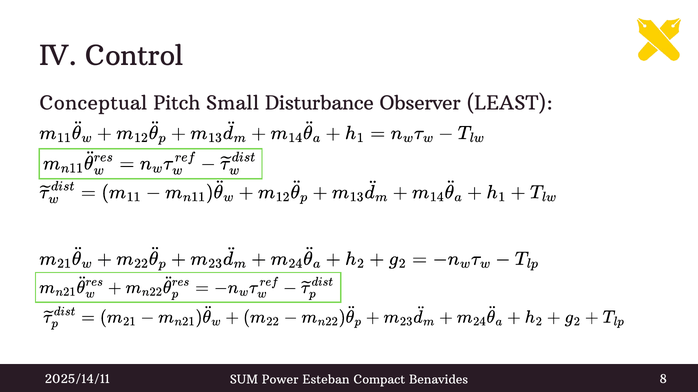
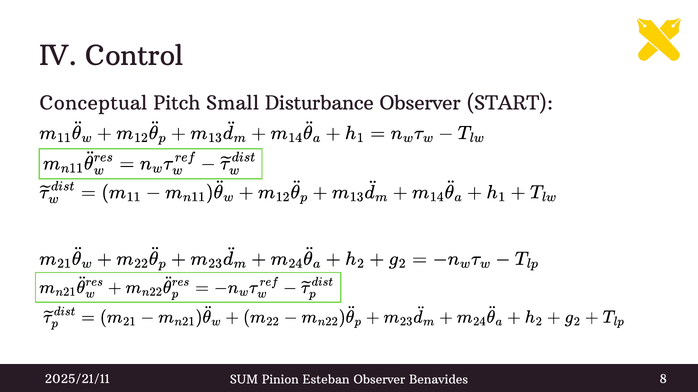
LEAST: LEAST -> START
2025/14/11: 2025/14/11 -> 2025/21/11
Power: Power -> Pinion
Esteban Compact: Compact -> Observer
